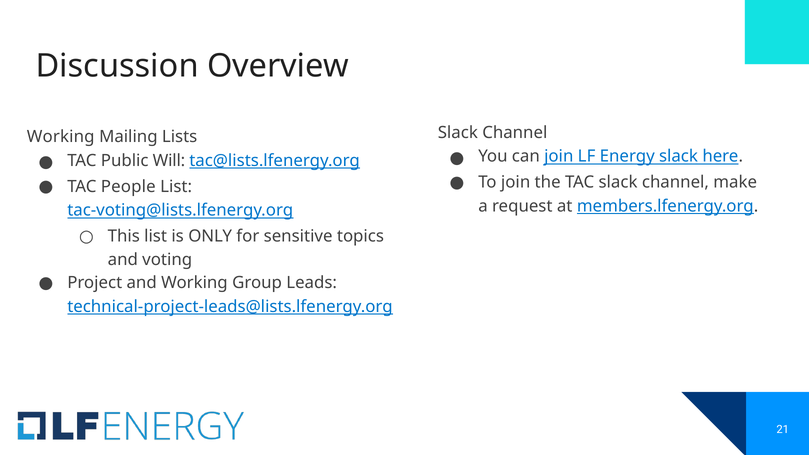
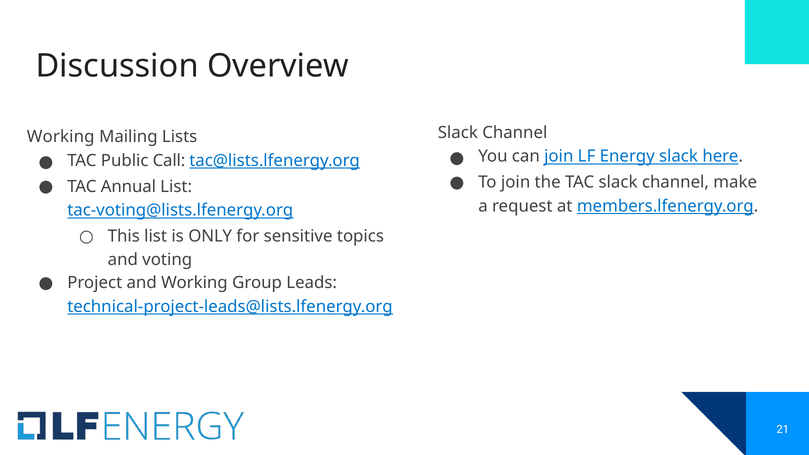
Will: Will -> Call
People: People -> Annual
